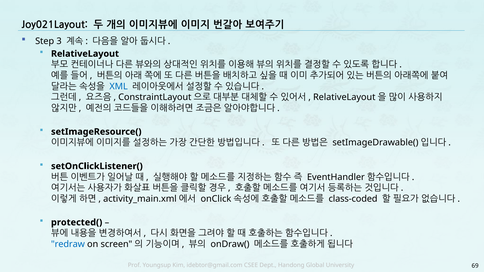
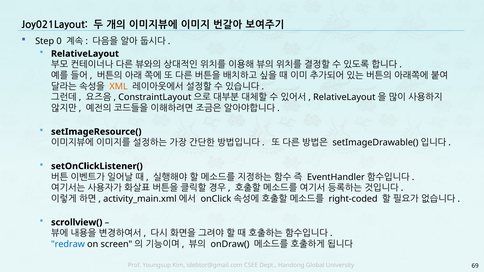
3: 3 -> 0
XML colour: blue -> orange
class-coded: class-coded -> right-coded
protected(: protected( -> scrollview(
